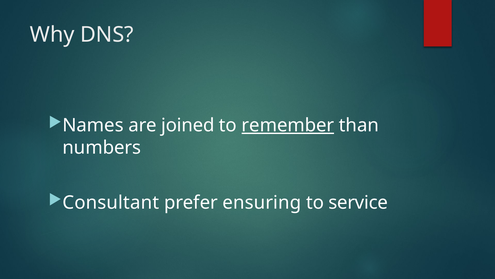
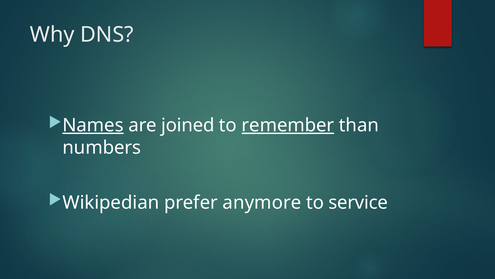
Names underline: none -> present
Consultant: Consultant -> Wikipedian
ensuring: ensuring -> anymore
